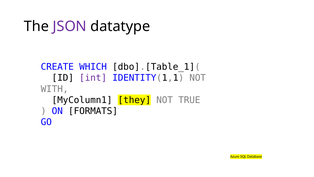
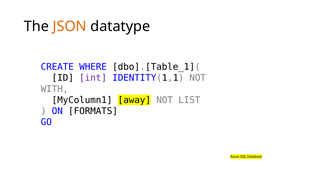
JSON colour: purple -> orange
WHICH: WHICH -> WHERE
they: they -> away
TRUE: TRUE -> LIST
